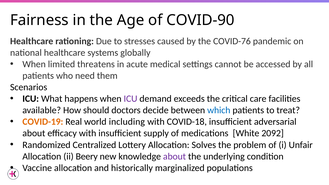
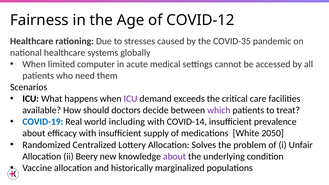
COVID-90: COVID-90 -> COVID-12
COVID-76: COVID-76 -> COVID-35
threatens: threatens -> computer
which colour: blue -> purple
COVID-19 colour: orange -> blue
COVID-18: COVID-18 -> COVID-14
adversarial: adversarial -> prevalence
2092: 2092 -> 2050
